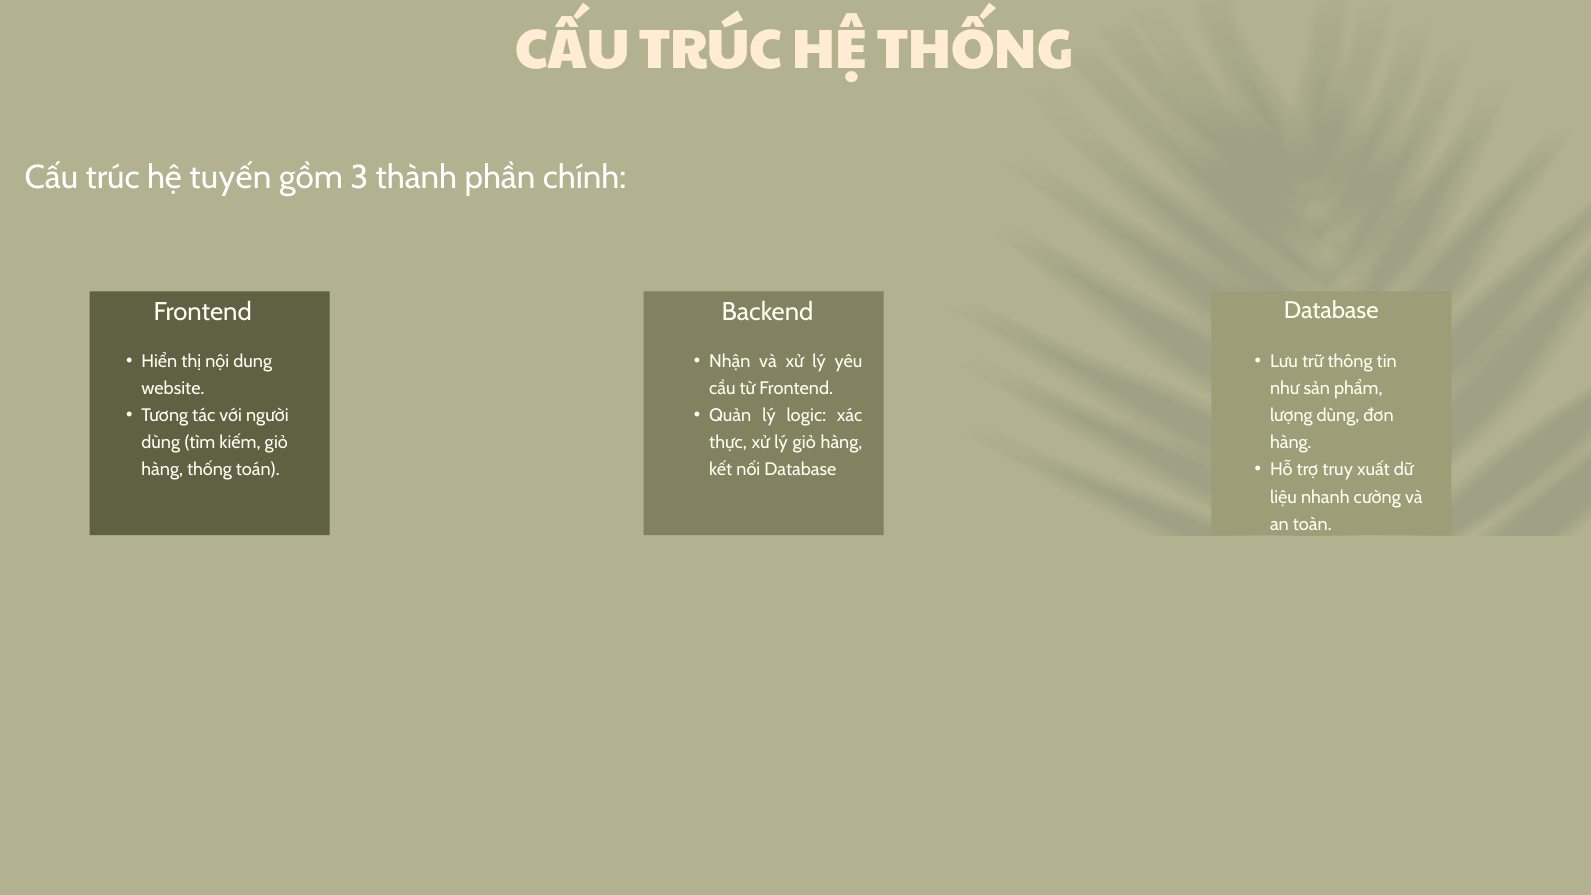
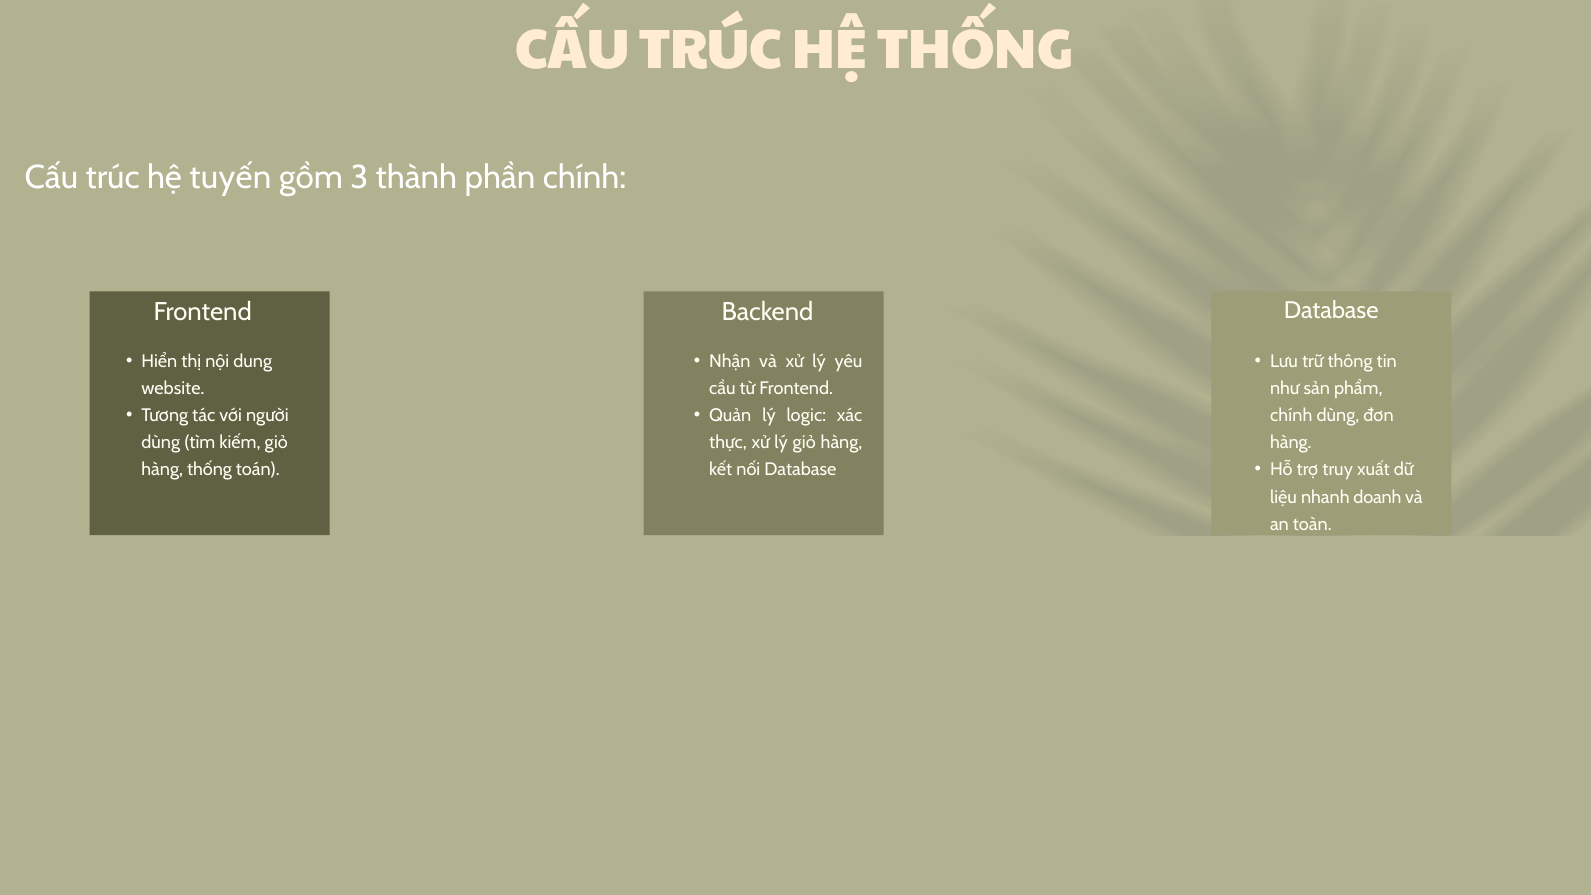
lượng at (1291, 416): lượng -> chính
cường: cường -> doanh
